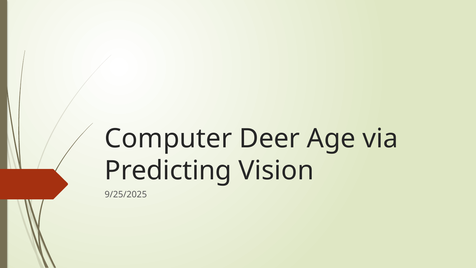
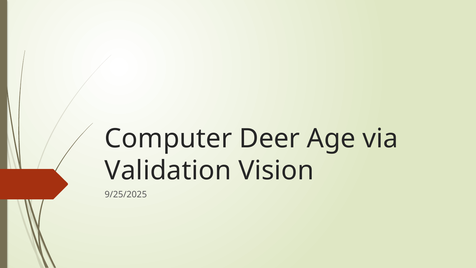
Predicting: Predicting -> Validation
